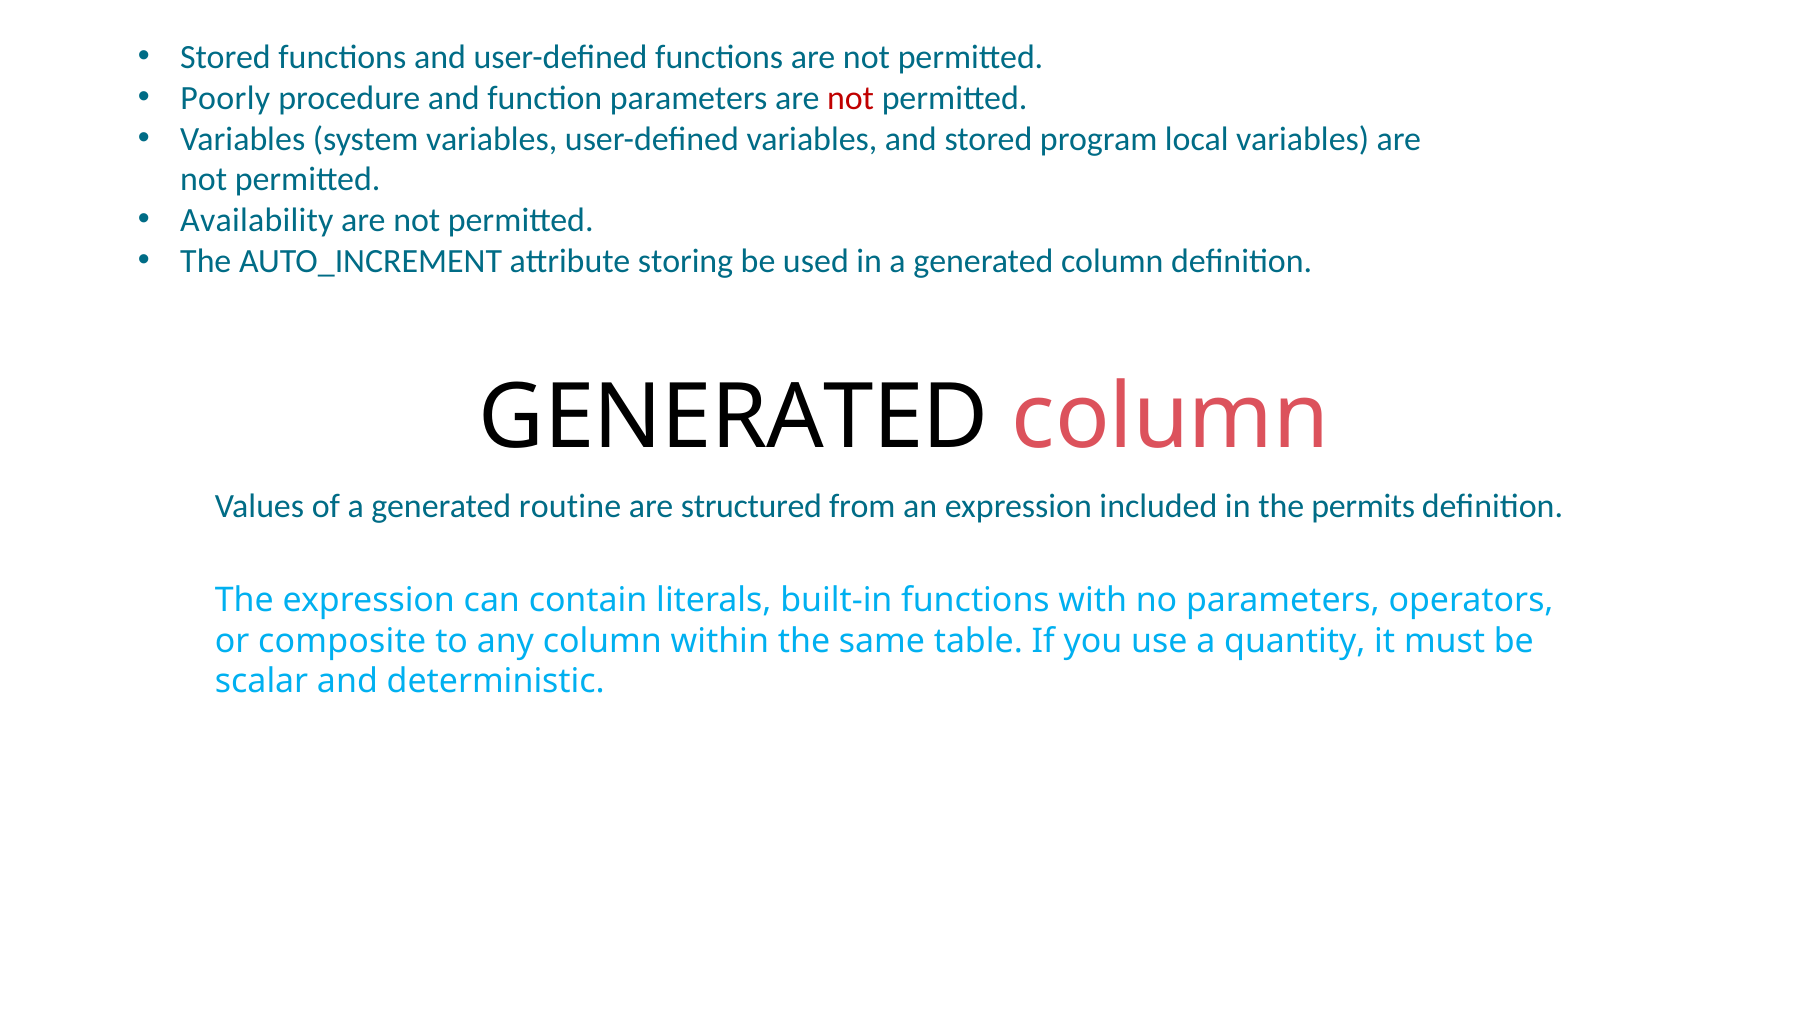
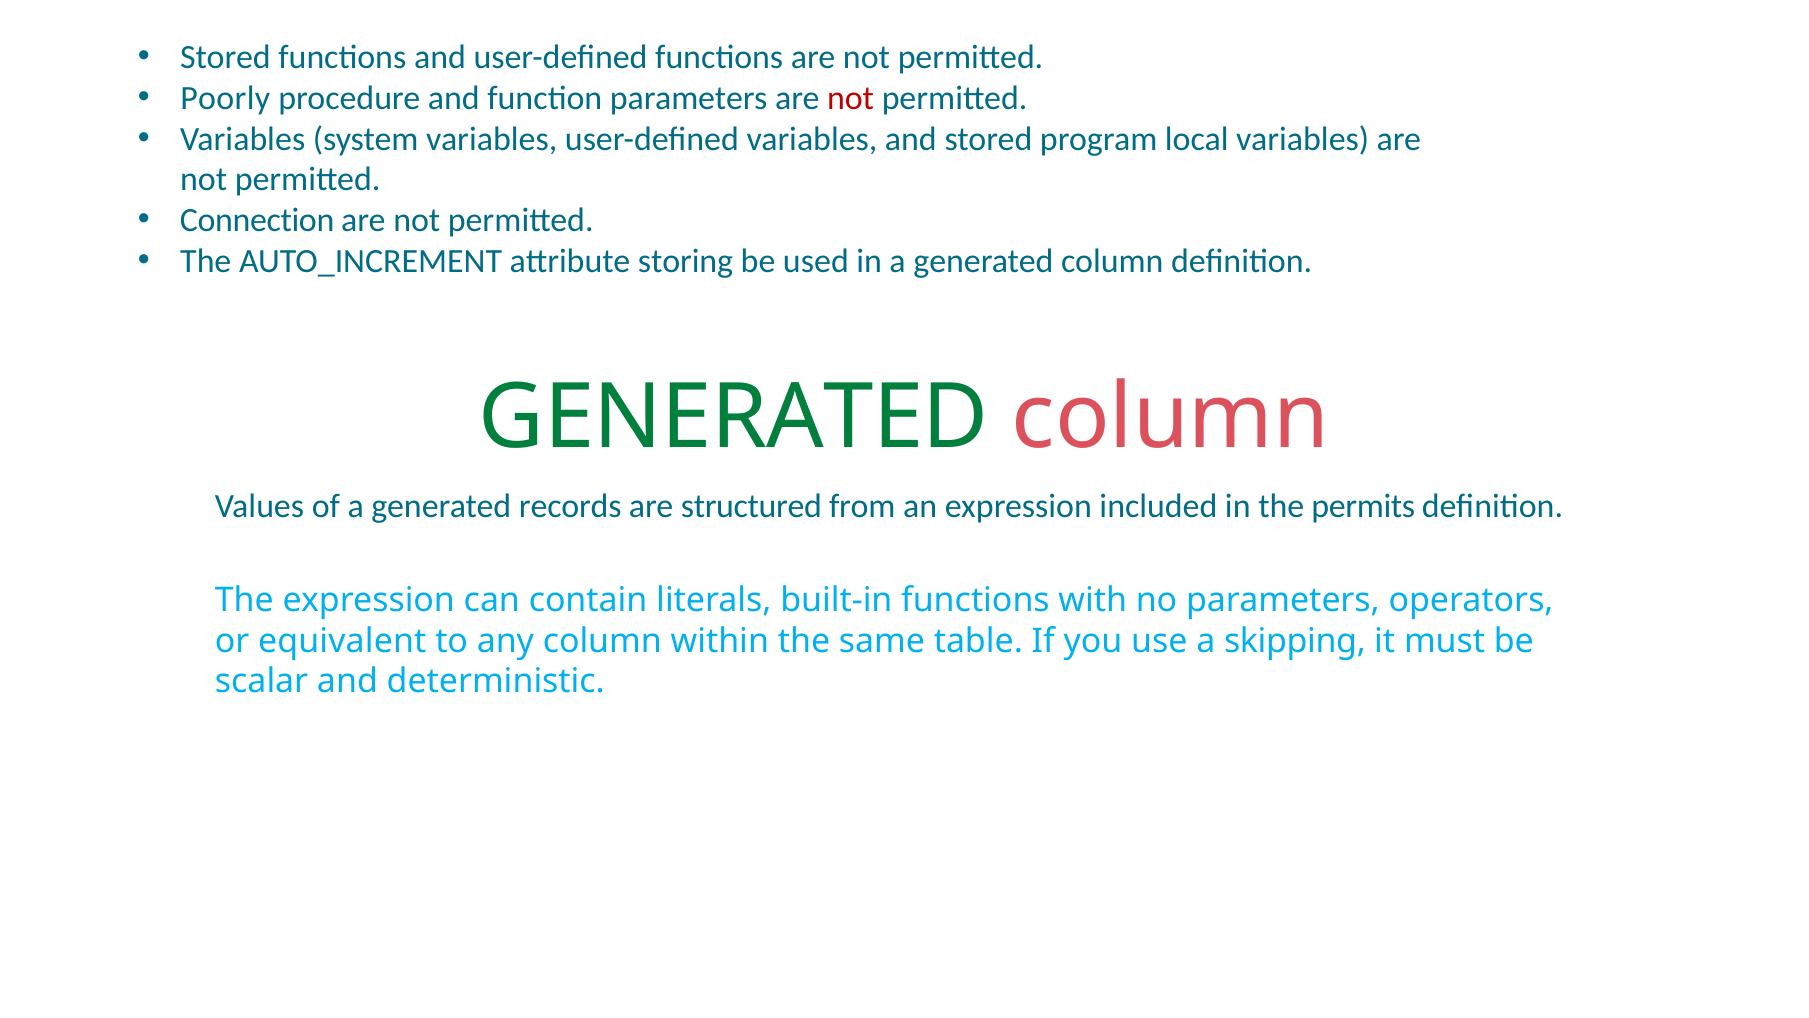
Availability: Availability -> Connection
GENERATED at (734, 418) colour: black -> green
routine: routine -> records
composite: composite -> equivalent
quantity: quantity -> skipping
